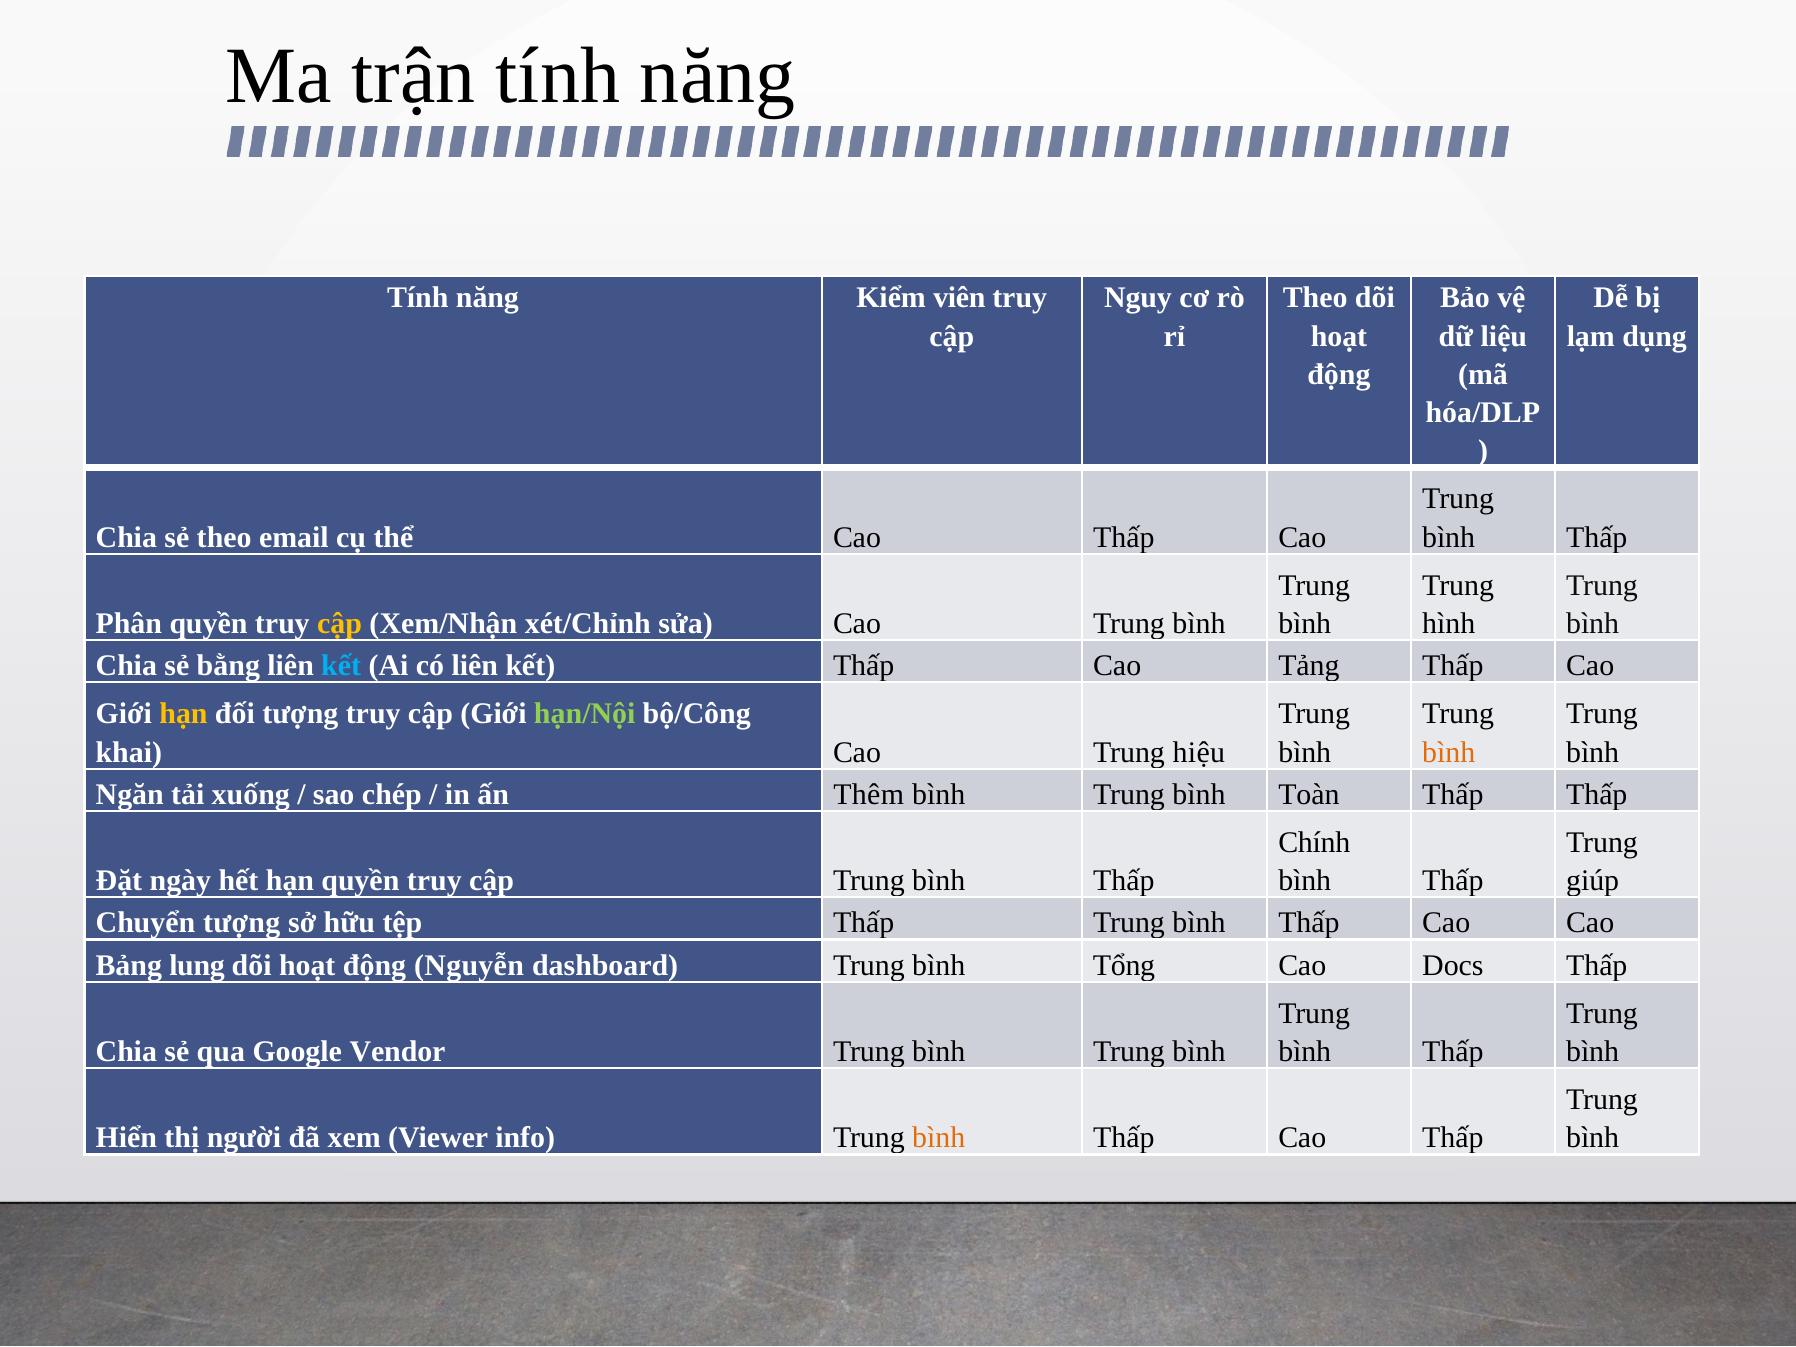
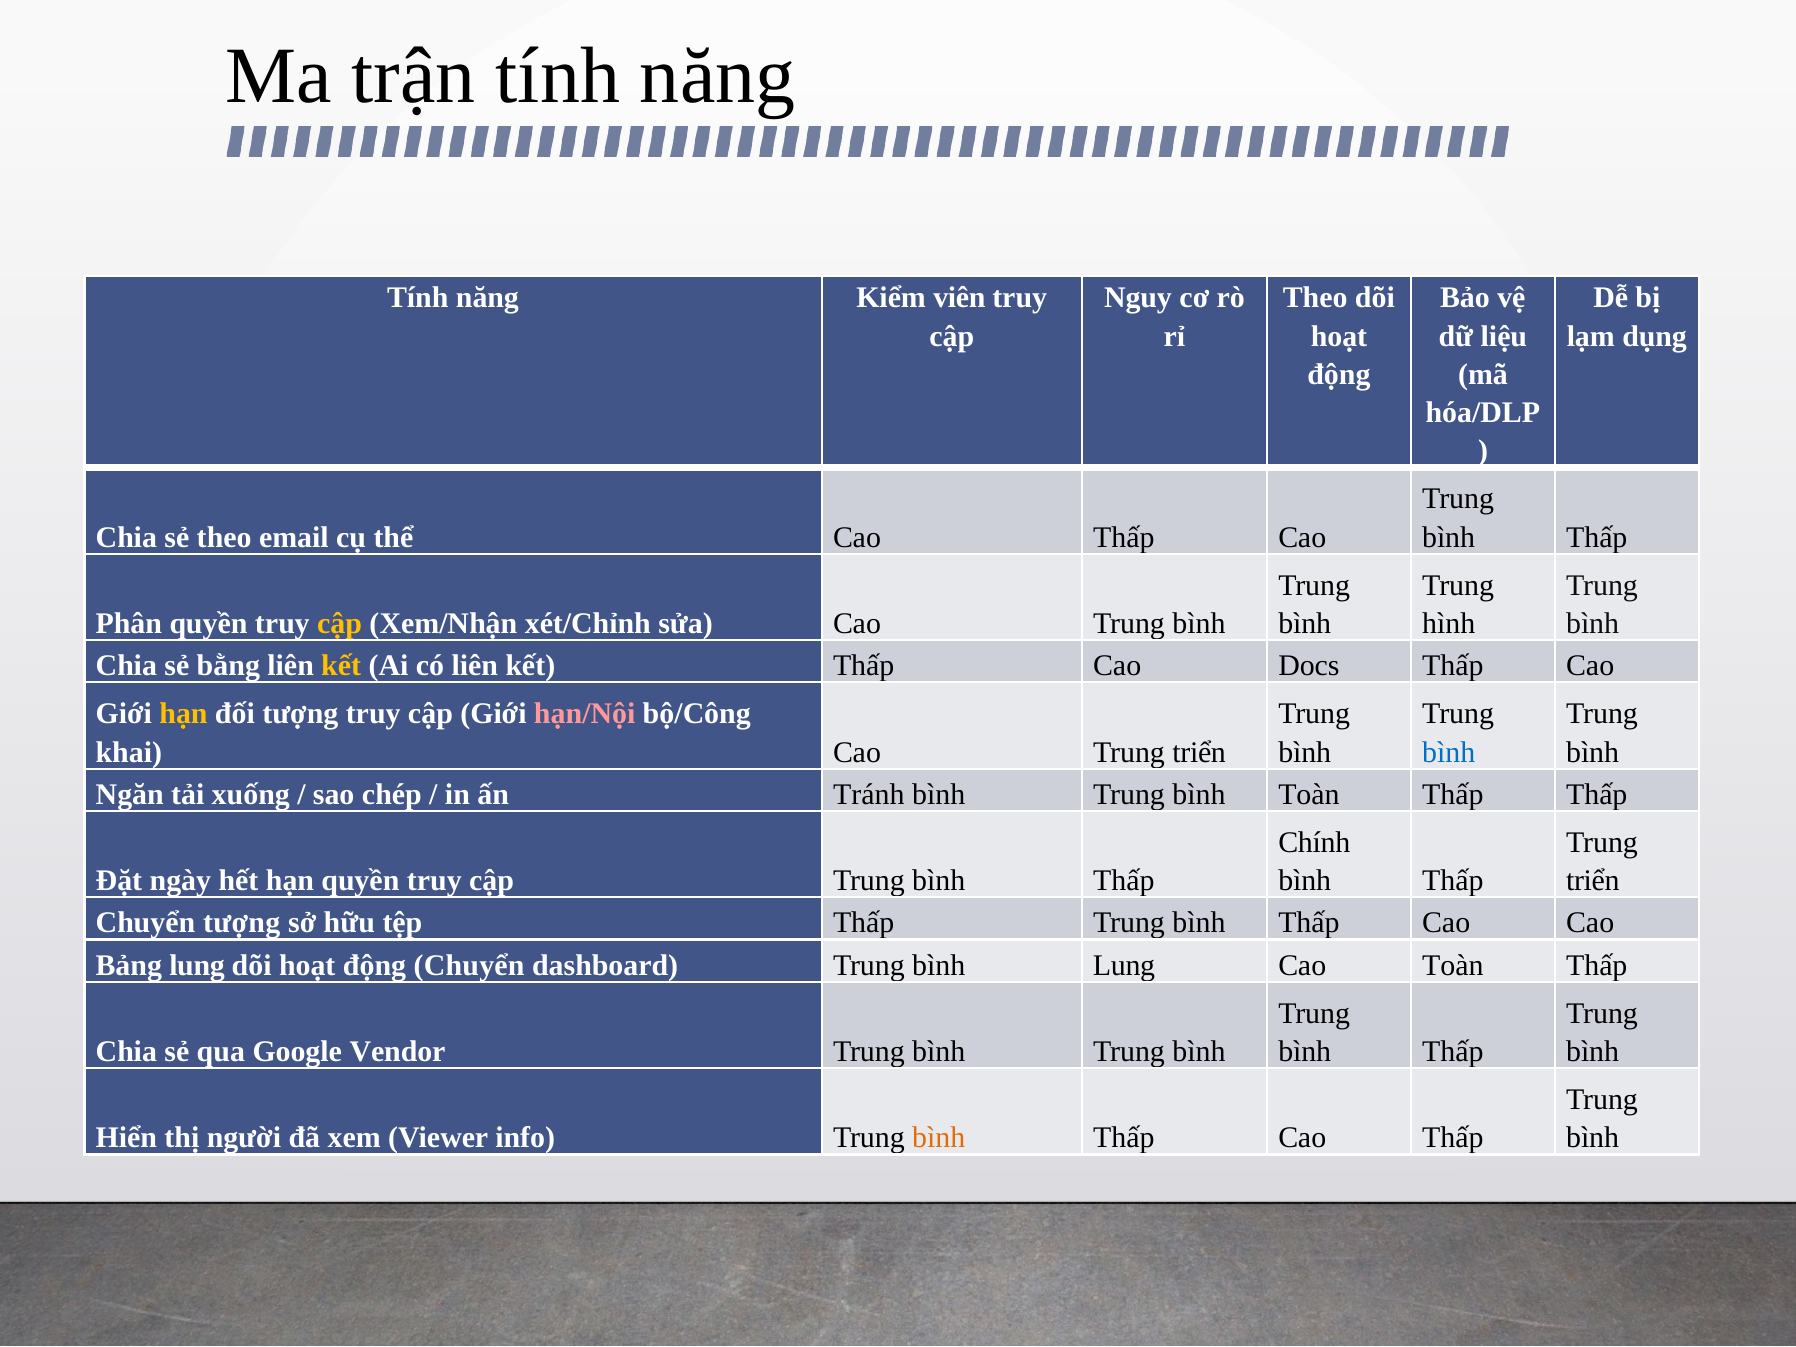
kết at (341, 666) colour: light blue -> yellow
Tảng: Tảng -> Docs
hạn/Nội colour: light green -> pink
Cao Trung hiệu: hiệu -> triển
bình at (1449, 752) colour: orange -> blue
Thêm: Thêm -> Tránh
giúp at (1593, 881): giúp -> triển
động Nguyễn: Nguyễn -> Chuyển
bình Tổng: Tổng -> Lung
Cao Docs: Docs -> Toàn
